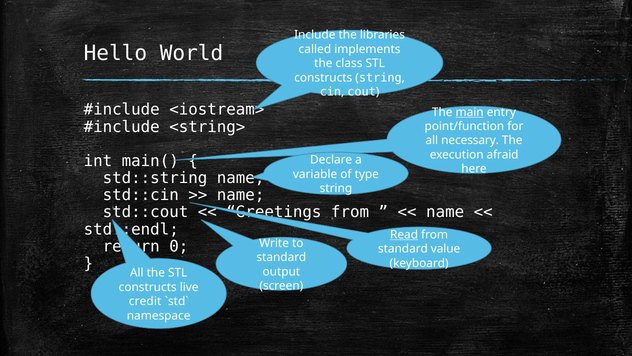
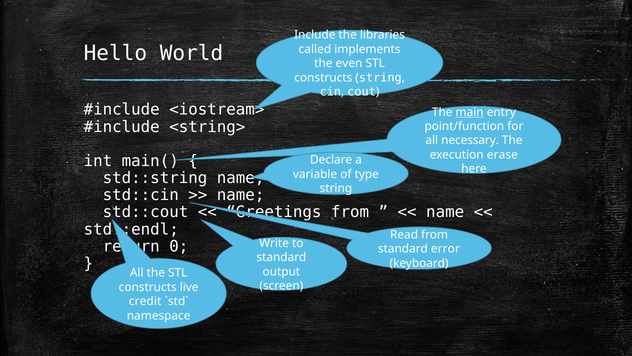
class: class -> even
afraid: afraid -> erase
Read underline: present -> none
value: value -> error
